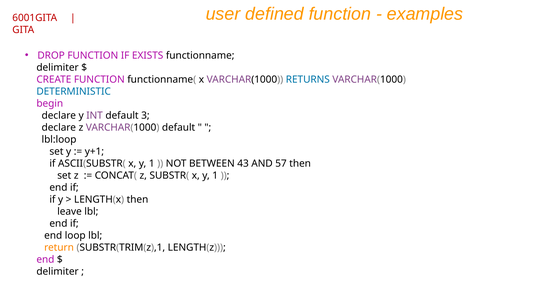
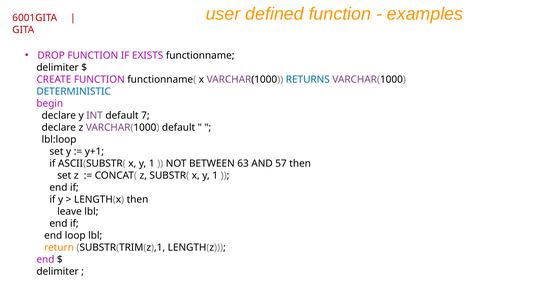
3: 3 -> 7
43: 43 -> 63
